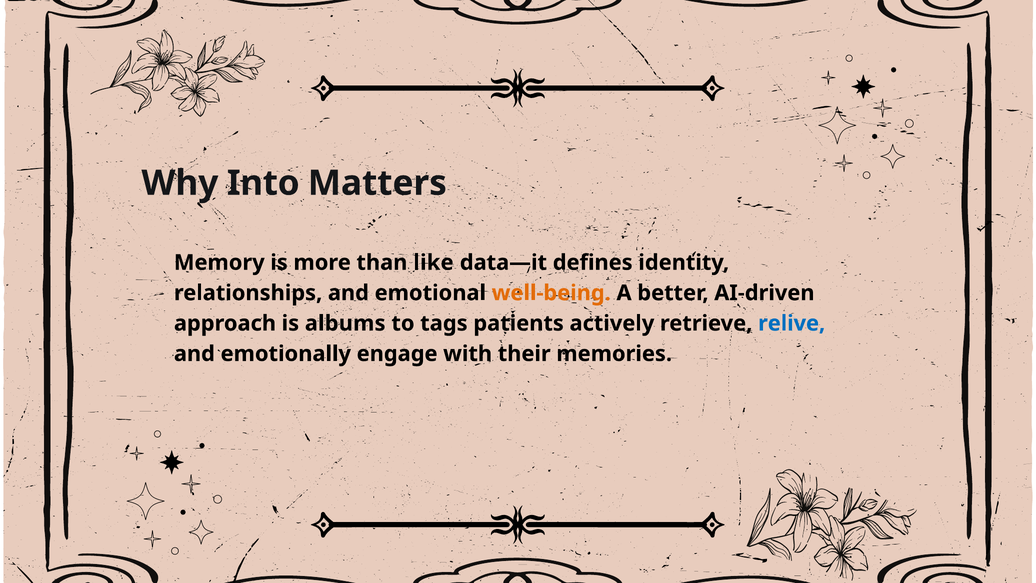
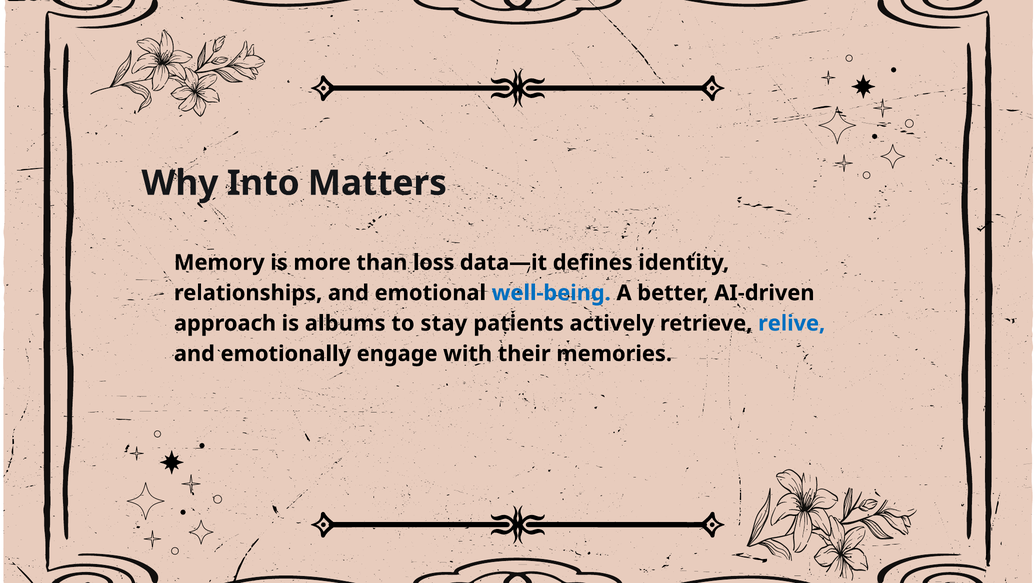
like: like -> loss
well-being colour: orange -> blue
tags: tags -> stay
